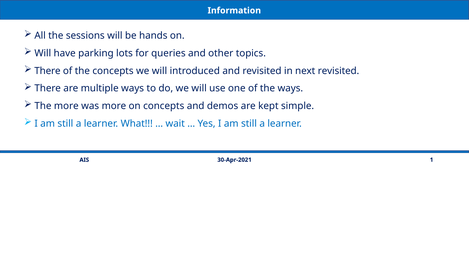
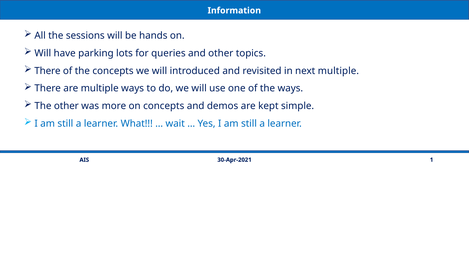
next revisited: revisited -> multiple
The more: more -> other
